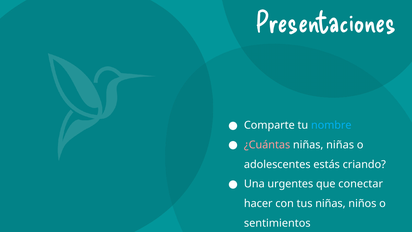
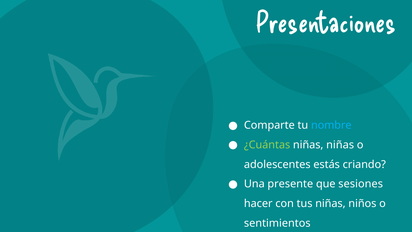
¿Cuántas colour: pink -> light green
urgentes: urgentes -> presente
conectar: conectar -> sesiones
